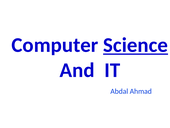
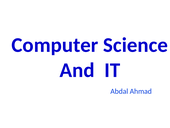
Science underline: present -> none
